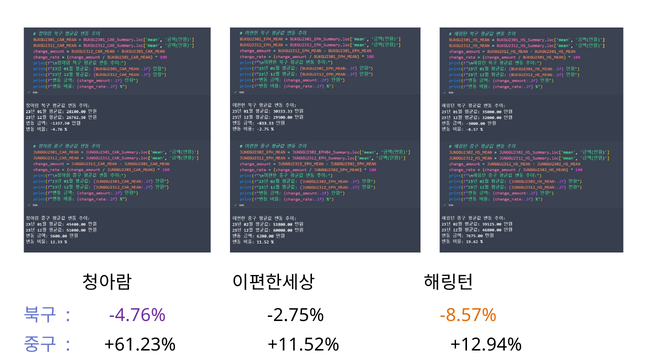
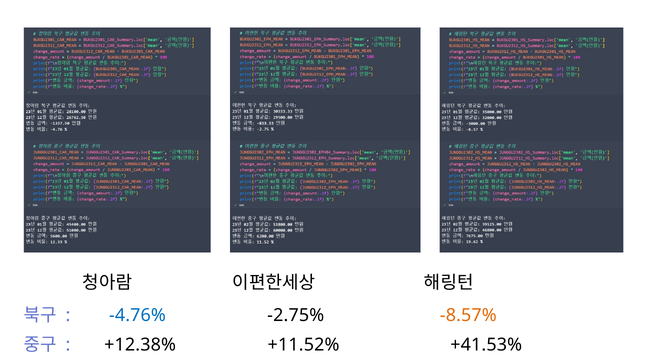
-4.76% colour: purple -> blue
+61.23%: +61.23% -> +12.38%
+12.94%: +12.94% -> +41.53%
